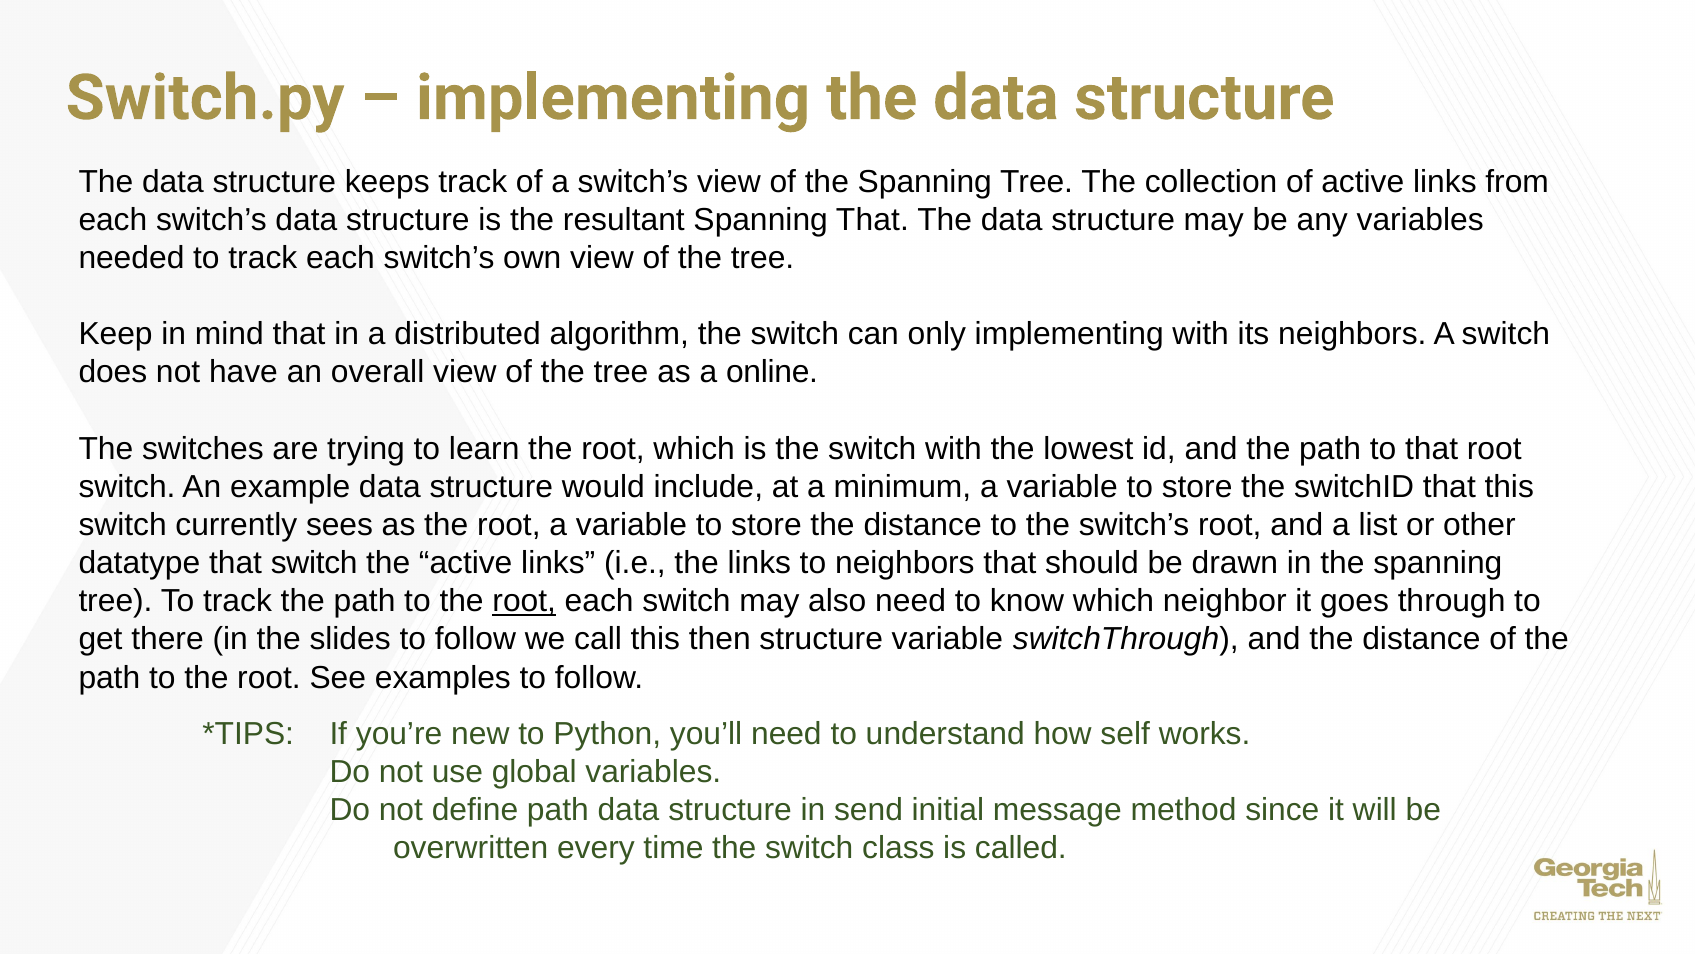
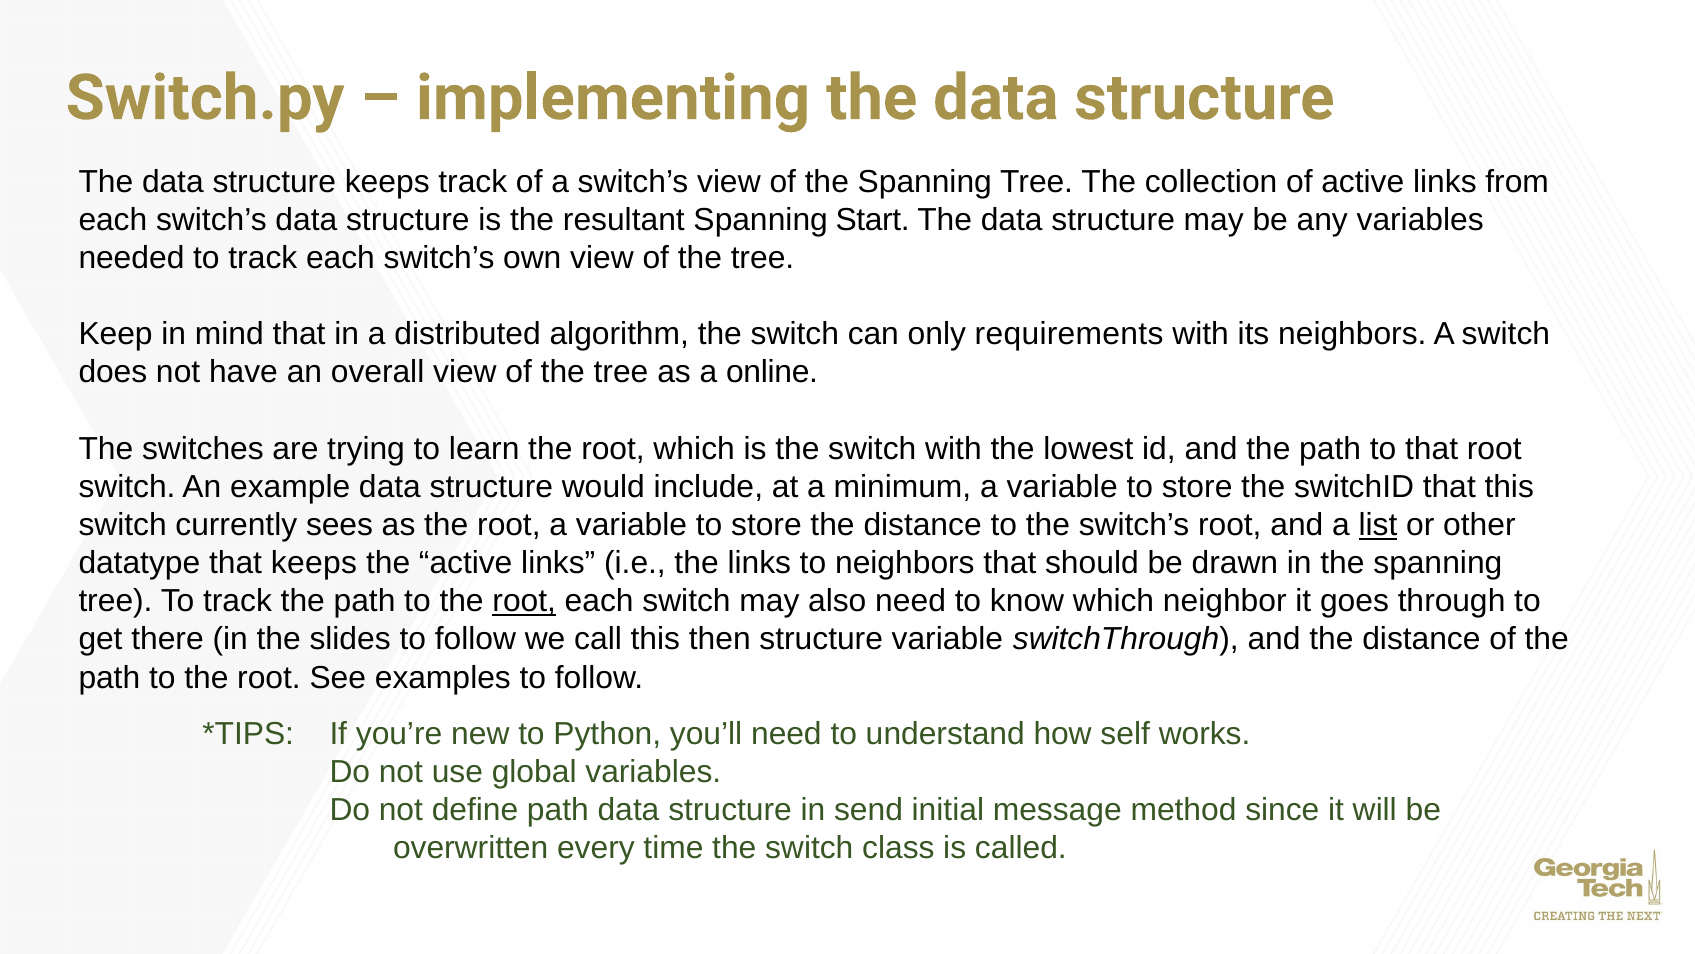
Spanning That: That -> Start
only implementing: implementing -> requirements
list underline: none -> present
that switch: switch -> keeps
